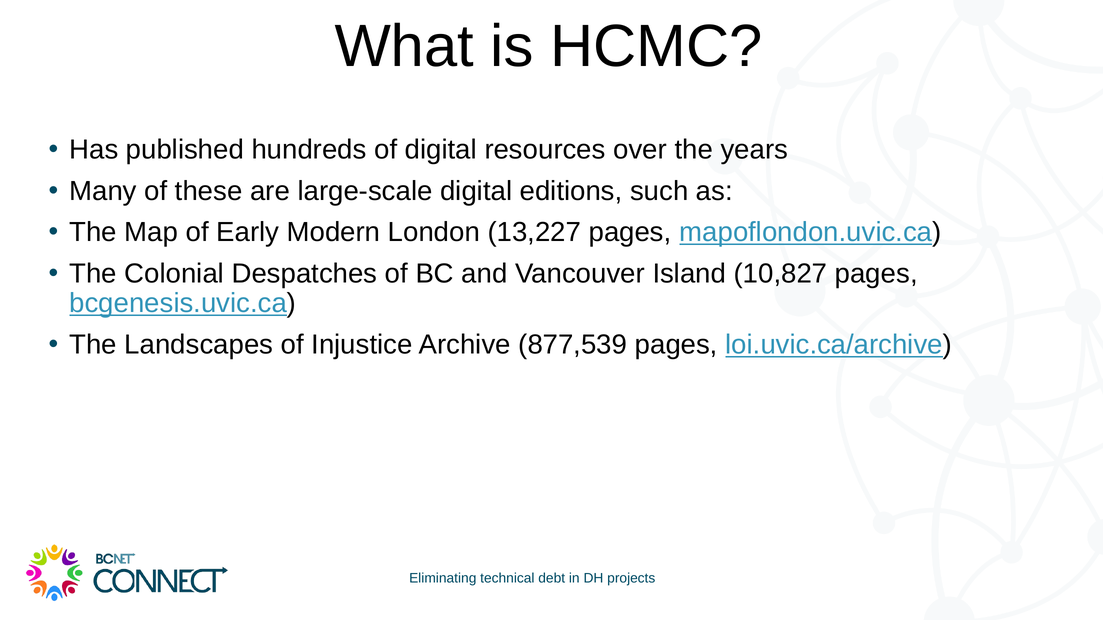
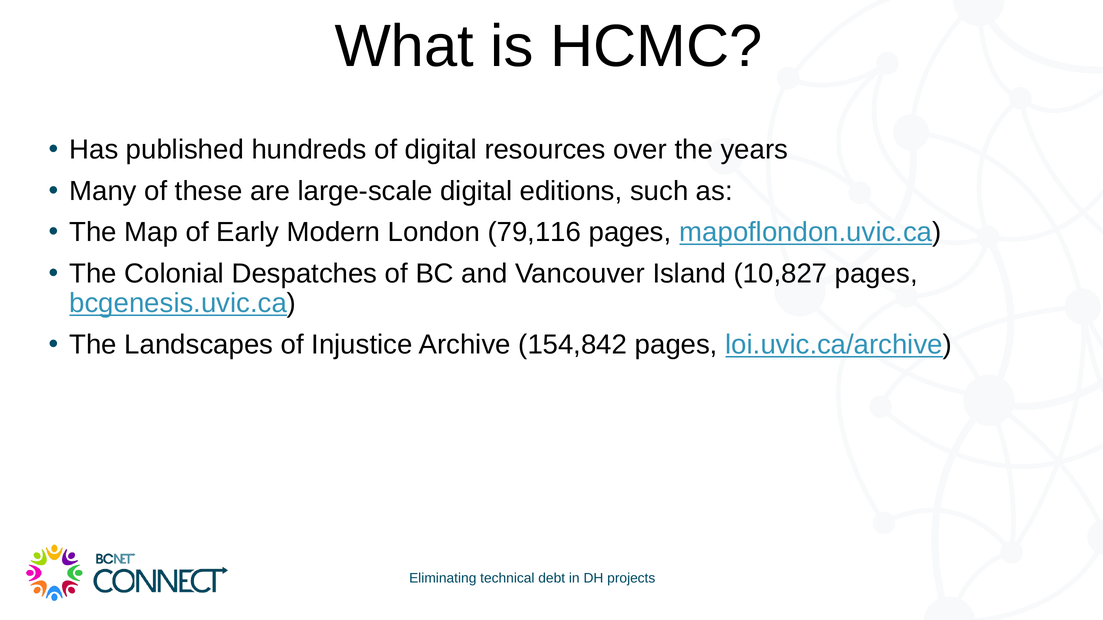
13,227: 13,227 -> 79,116
877,539: 877,539 -> 154,842
